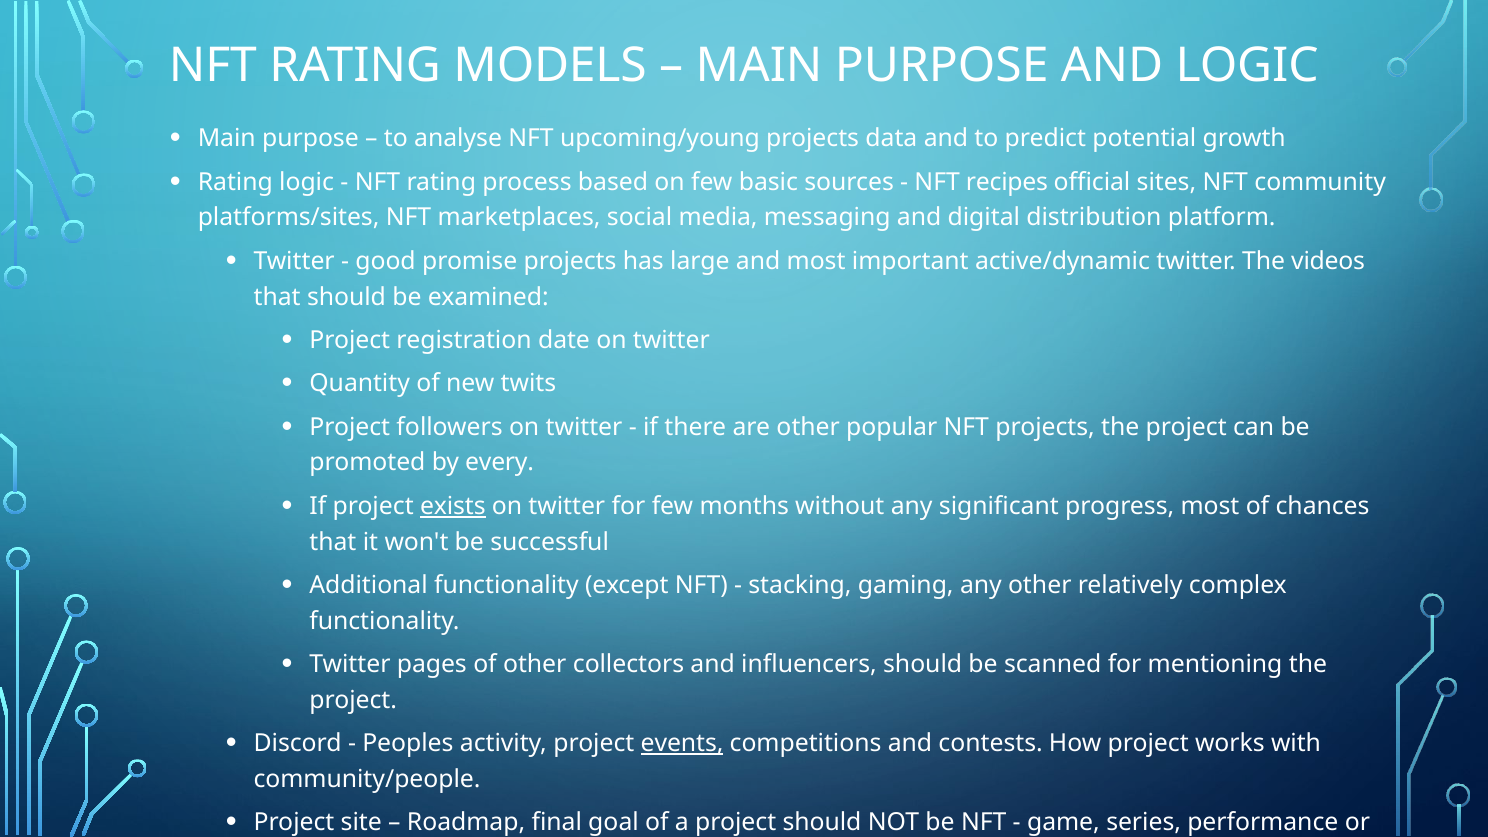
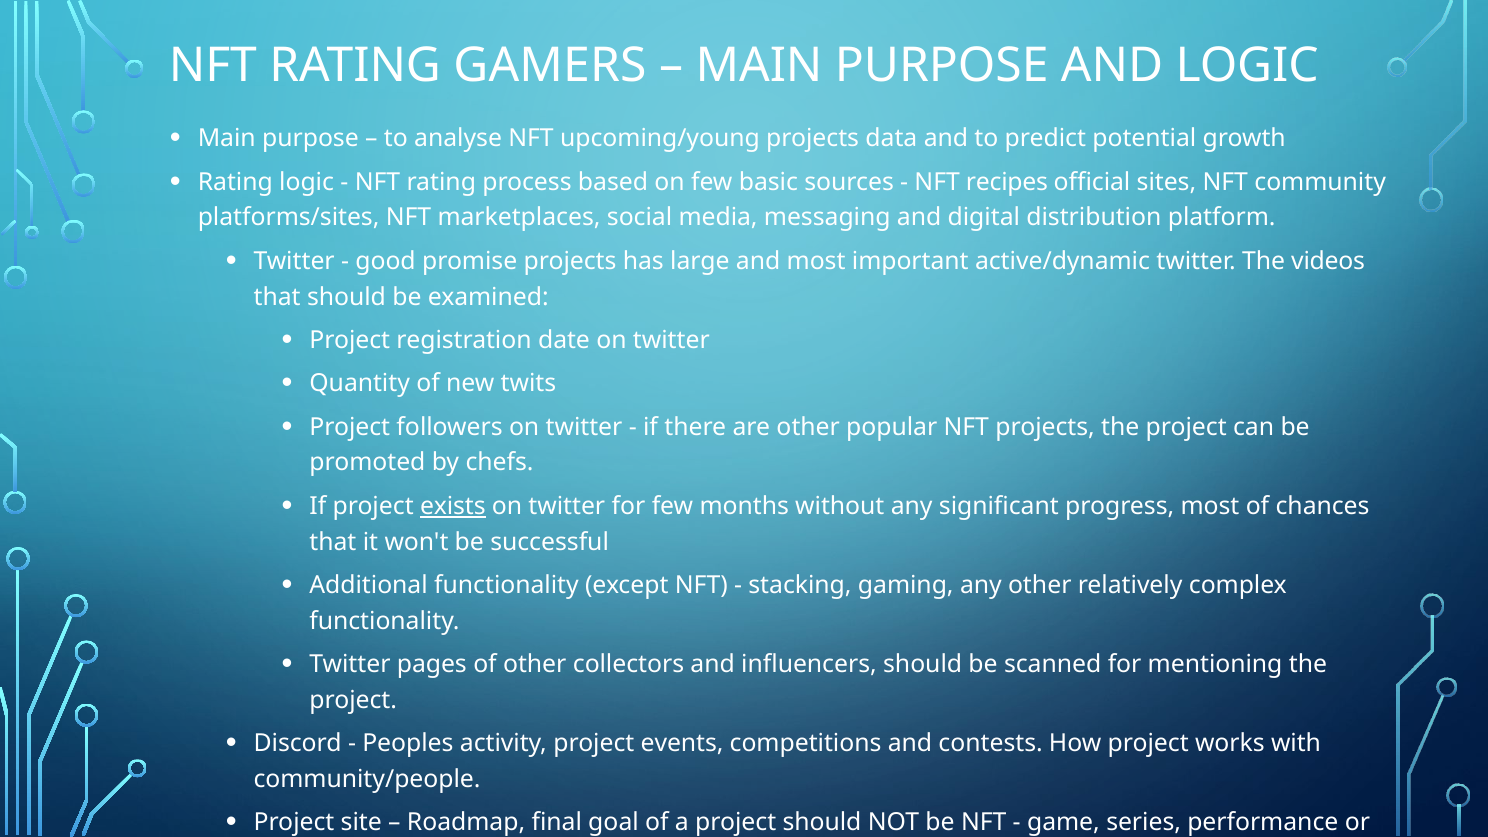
MODELS: MODELS -> GAMERS
every: every -> chefs
events underline: present -> none
